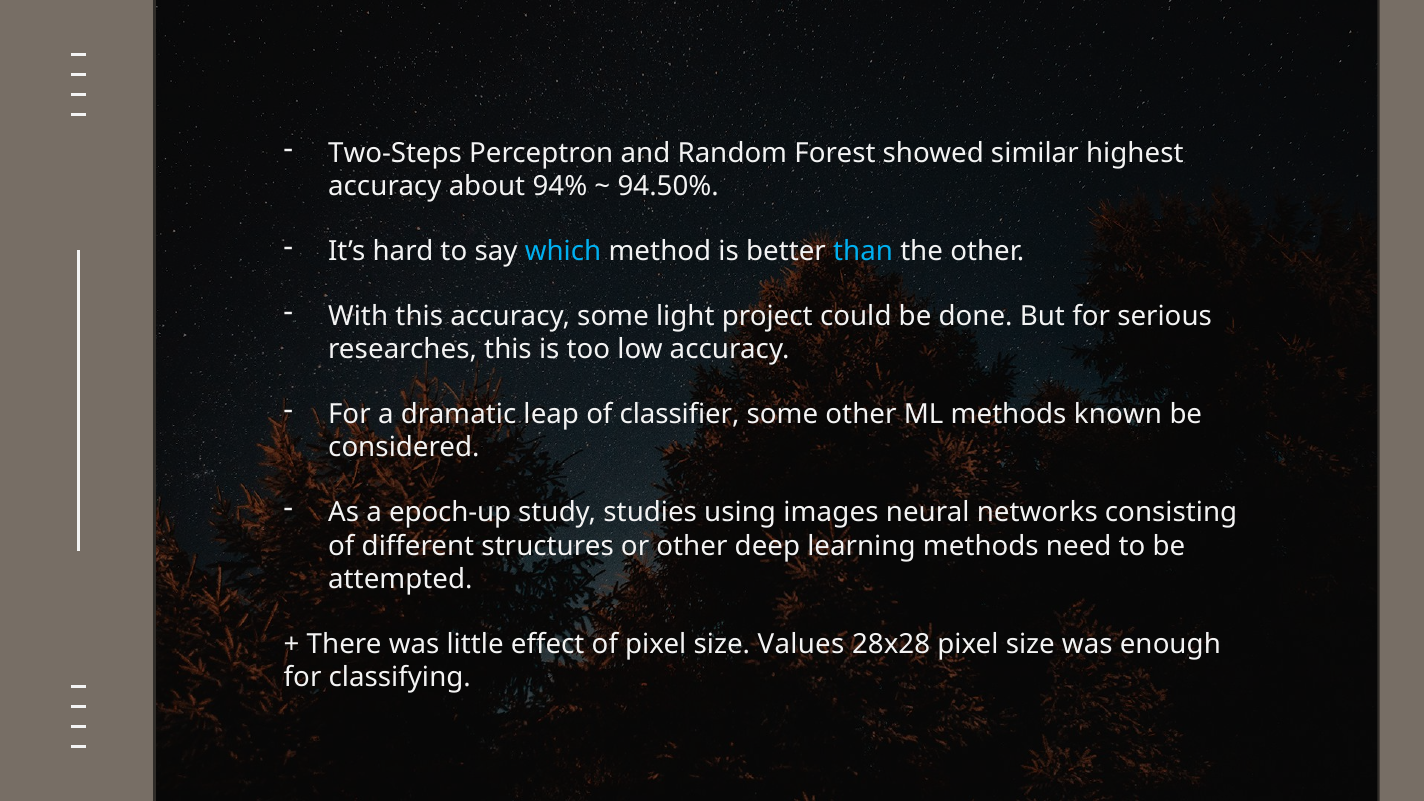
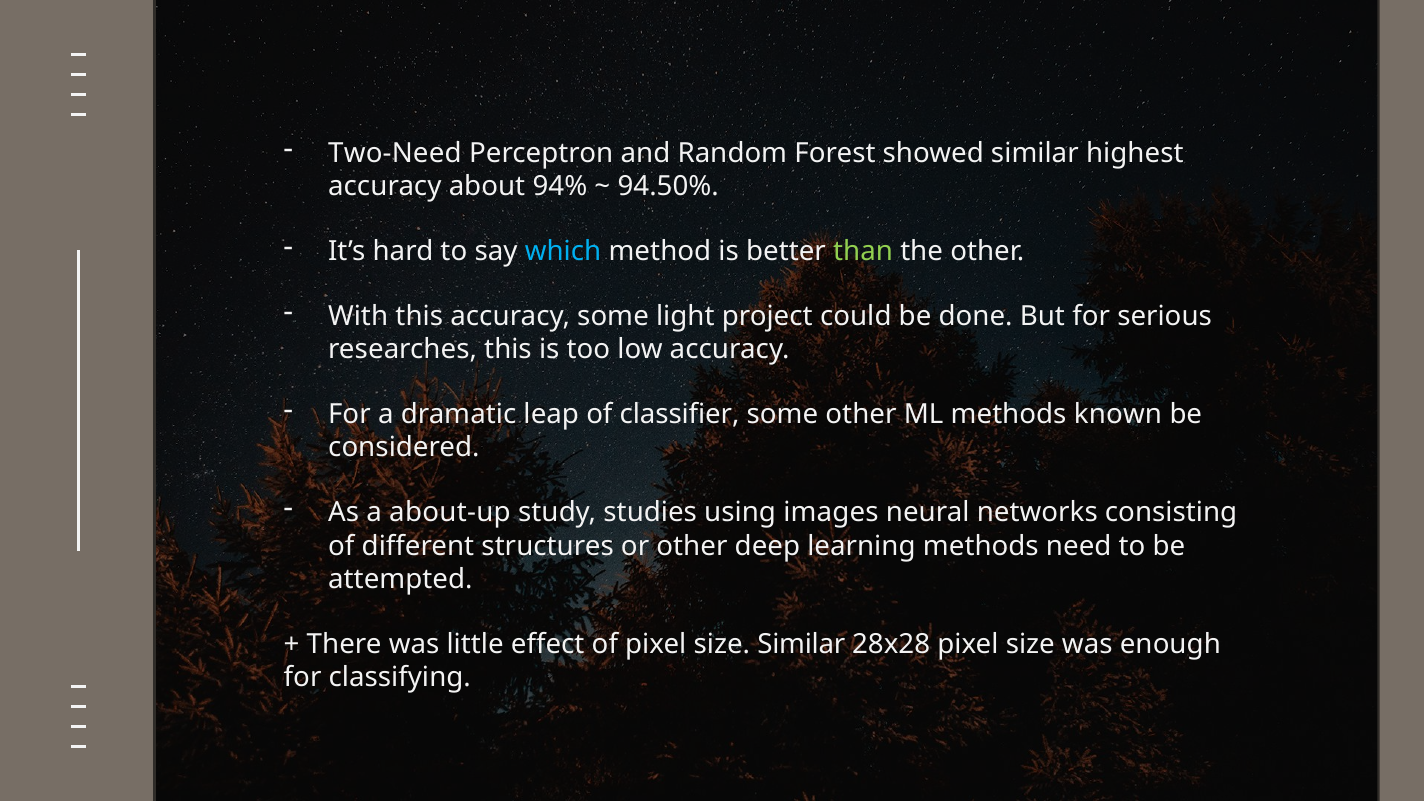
Two-Steps: Two-Steps -> Two-Need
than colour: light blue -> light green
epoch-up: epoch-up -> about-up
size Values: Values -> Similar
